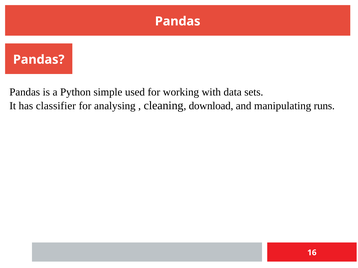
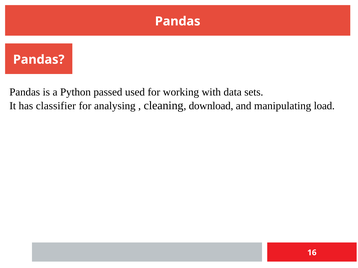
simple: simple -> passed
runs: runs -> load
